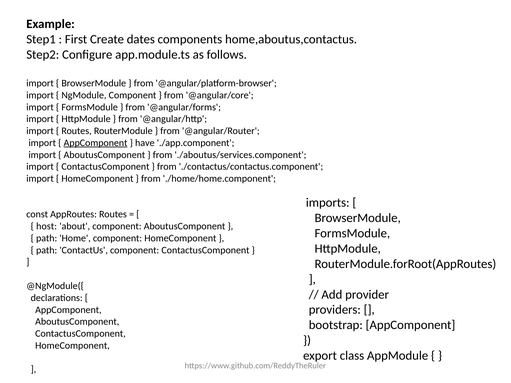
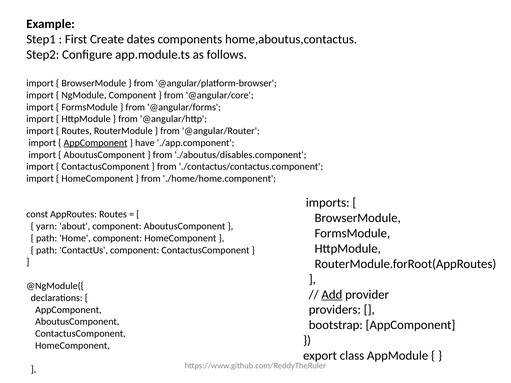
./aboutus/services.component: ./aboutus/services.component -> ./aboutus/disables.component
host: host -> yarn
Add underline: none -> present
